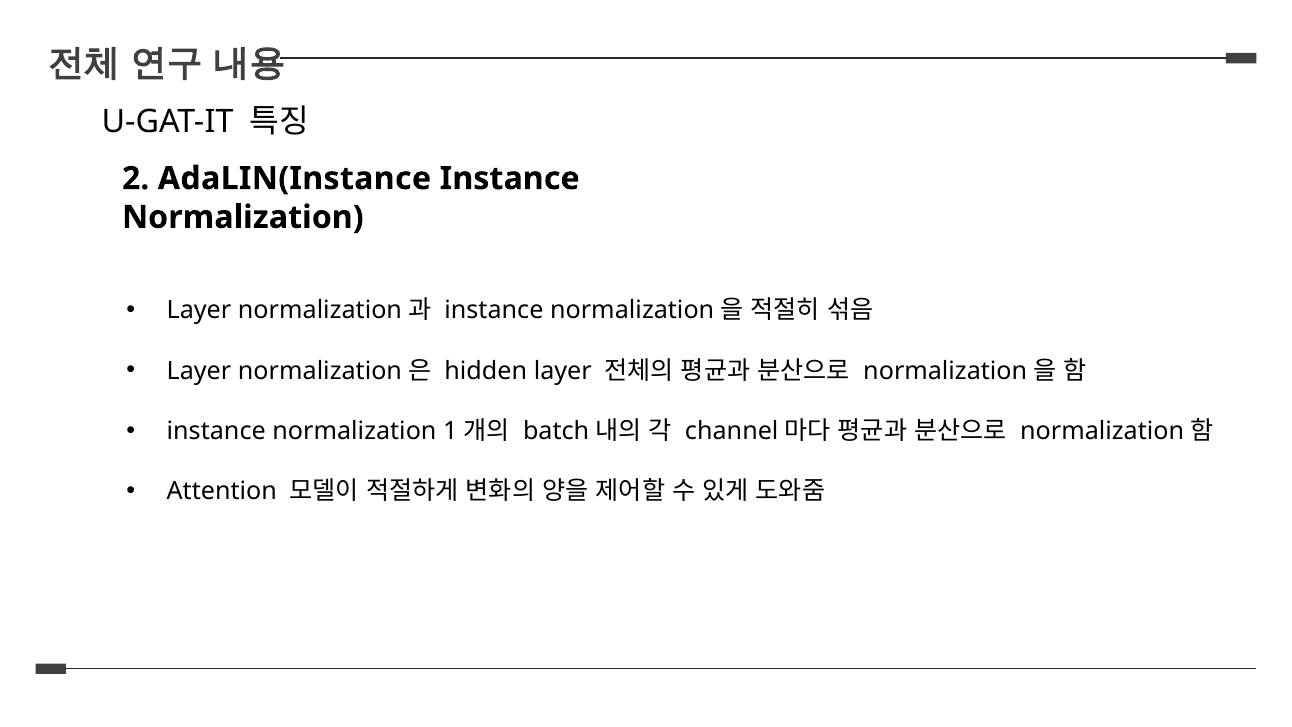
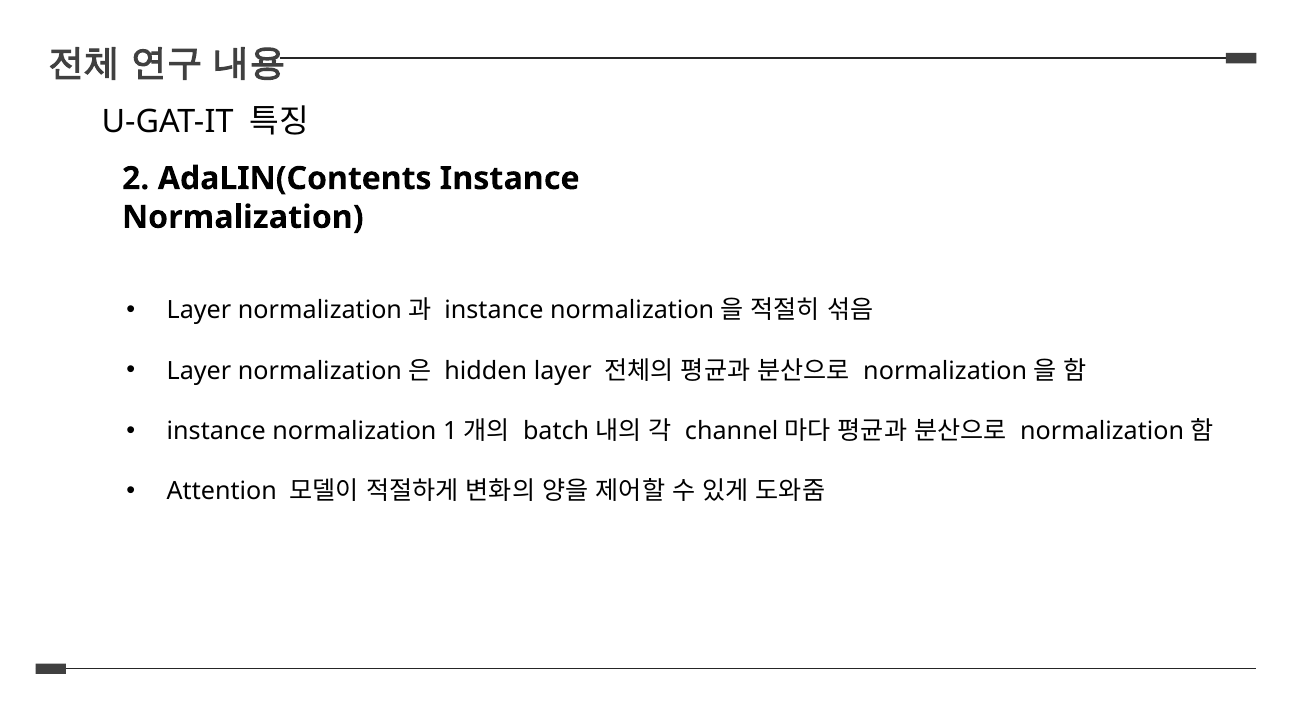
AdaLIN(Instance: AdaLIN(Instance -> AdaLIN(Contents
